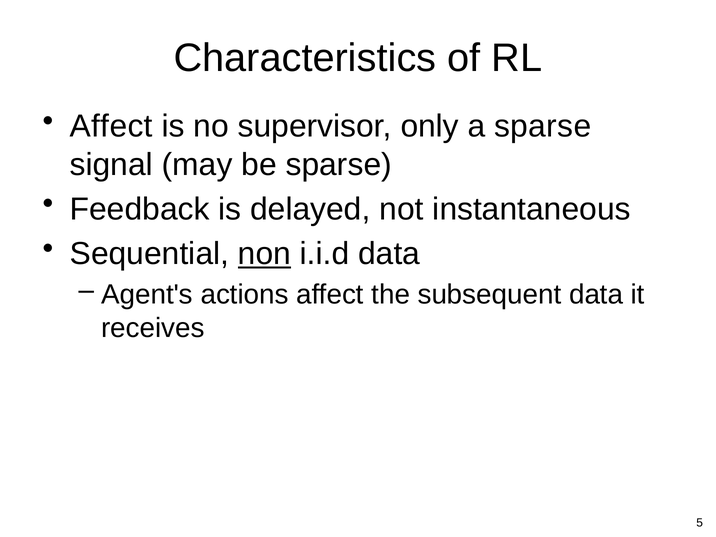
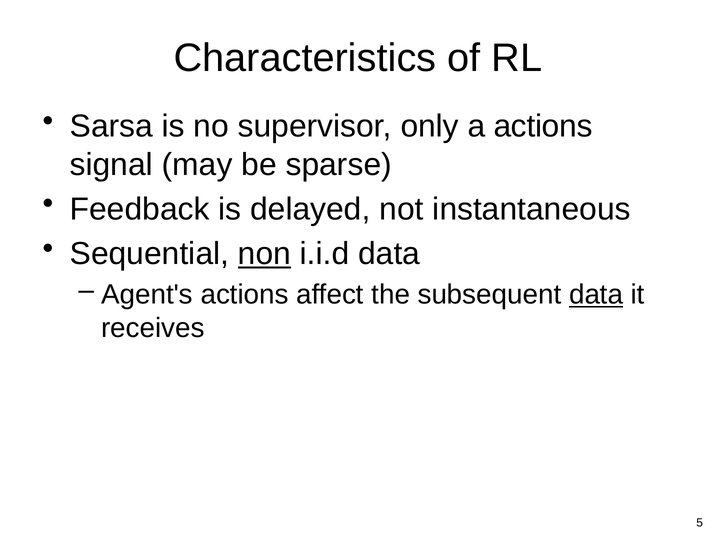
Affect at (111, 126): Affect -> Sarsa
a sparse: sparse -> actions
data at (596, 295) underline: none -> present
